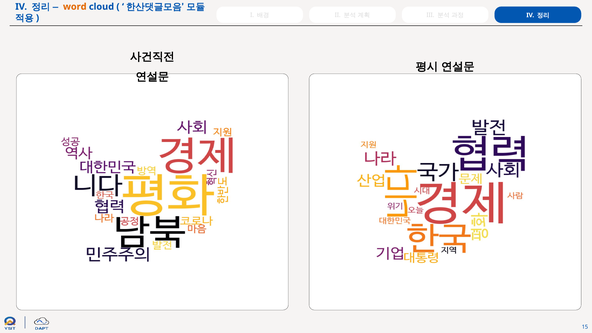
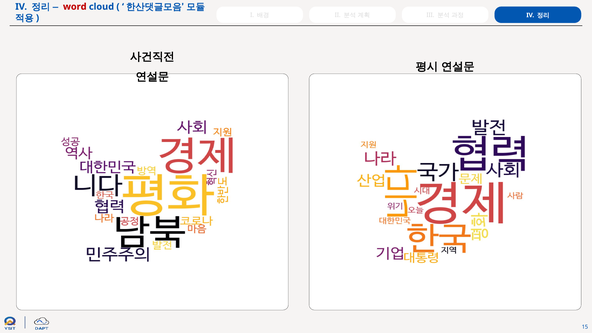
word colour: orange -> red
